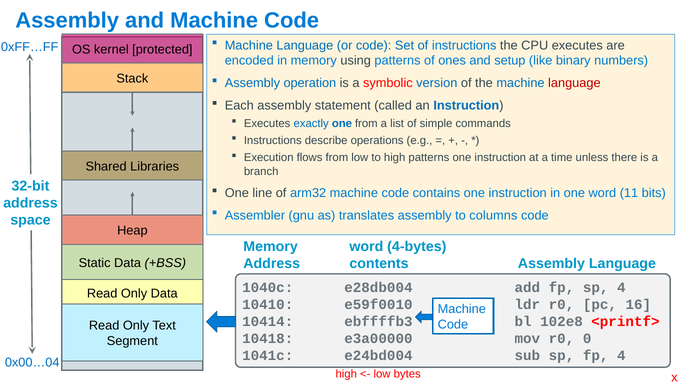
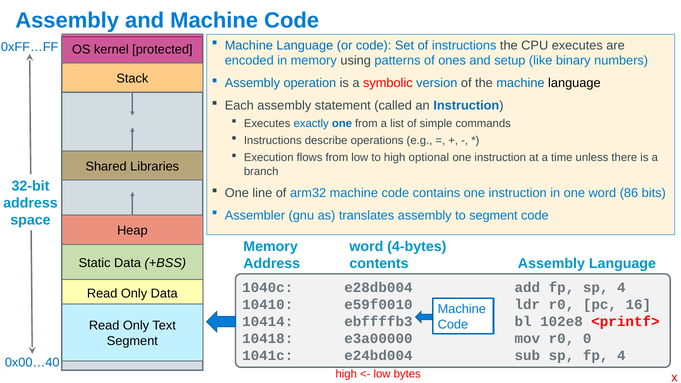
language at (574, 83) colour: red -> black
high patterns: patterns -> optional
11: 11 -> 86
to columns: columns -> segment
0x00…04: 0x00…04 -> 0x00…40
